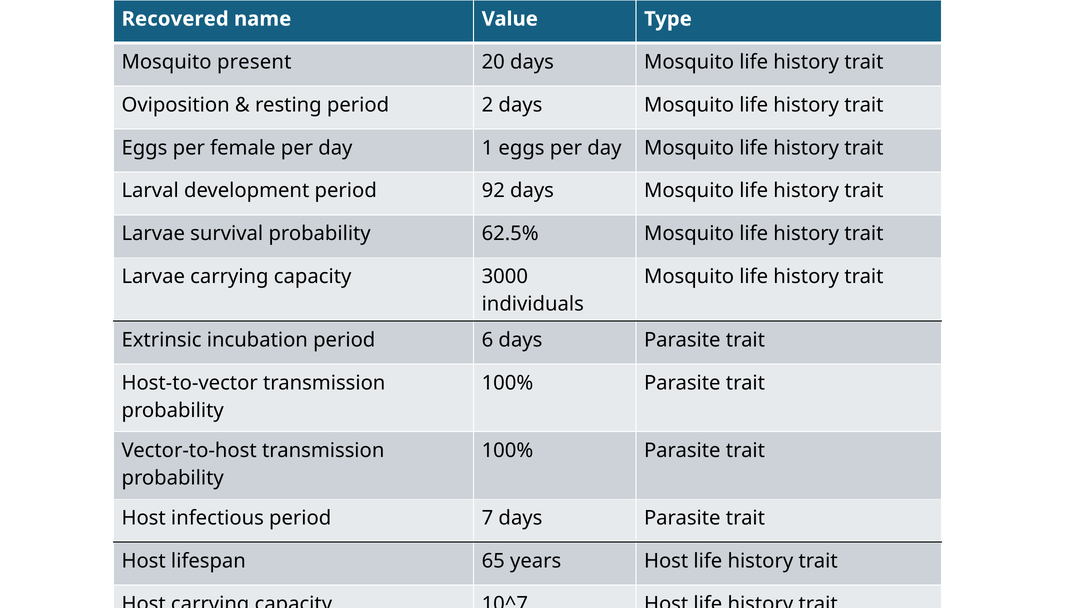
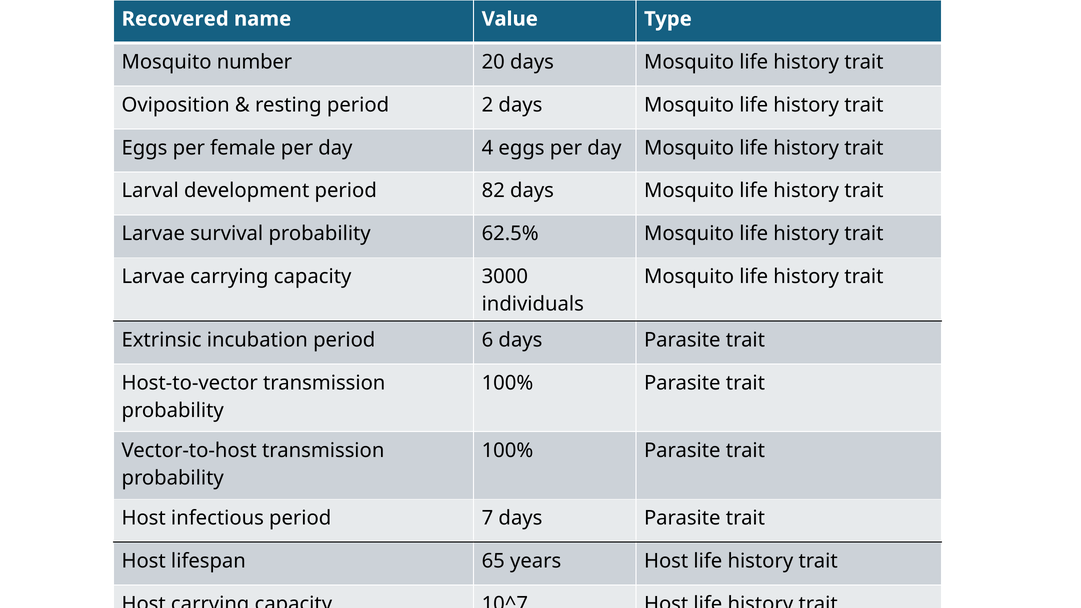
present: present -> number
1: 1 -> 4
92: 92 -> 82
